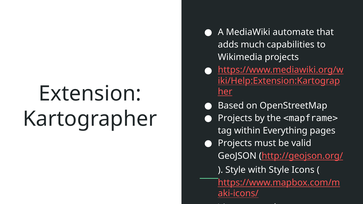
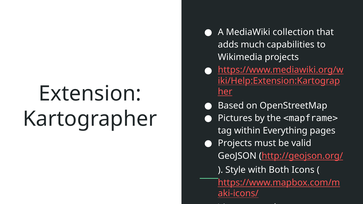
automate: automate -> collection
Projects at (235, 118): Projects -> Pictures
with Style: Style -> Both
